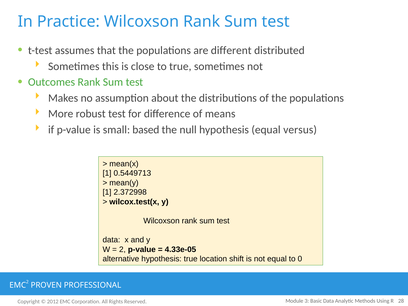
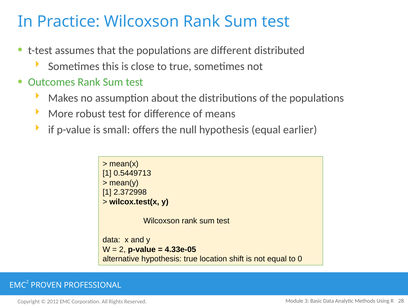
based: based -> offers
versus: versus -> earlier
